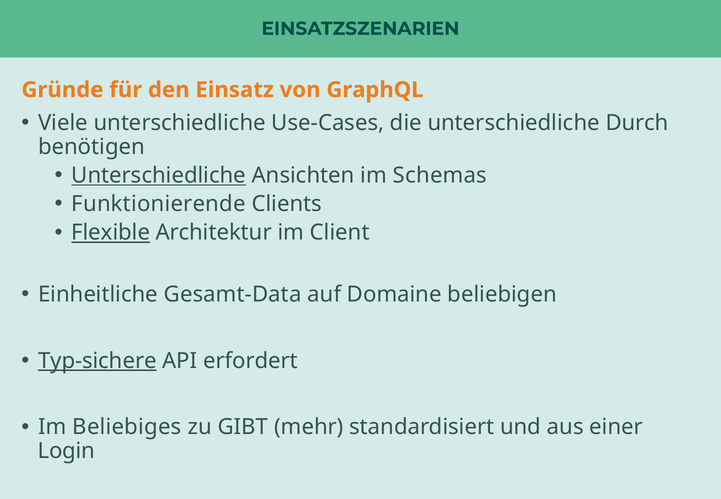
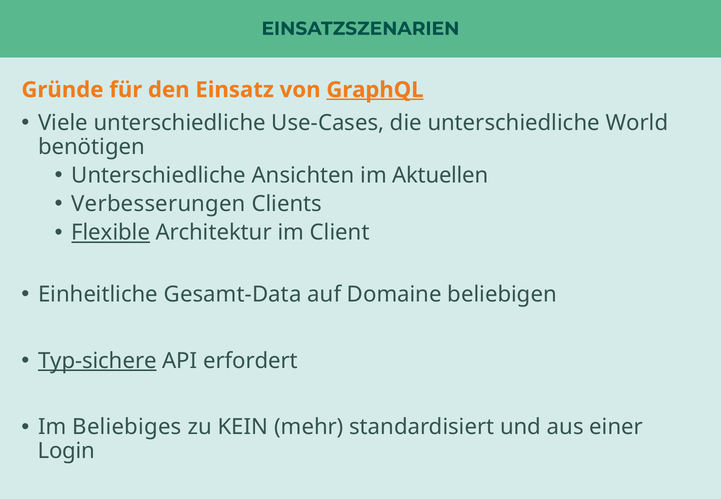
GraphQL underline: none -> present
Durch: Durch -> World
Unterschiedliche at (159, 176) underline: present -> none
Schemas: Schemas -> Aktuellen
Funktionierende: Funktionierende -> Verbesserungen
GIBT: GIBT -> KEIN
